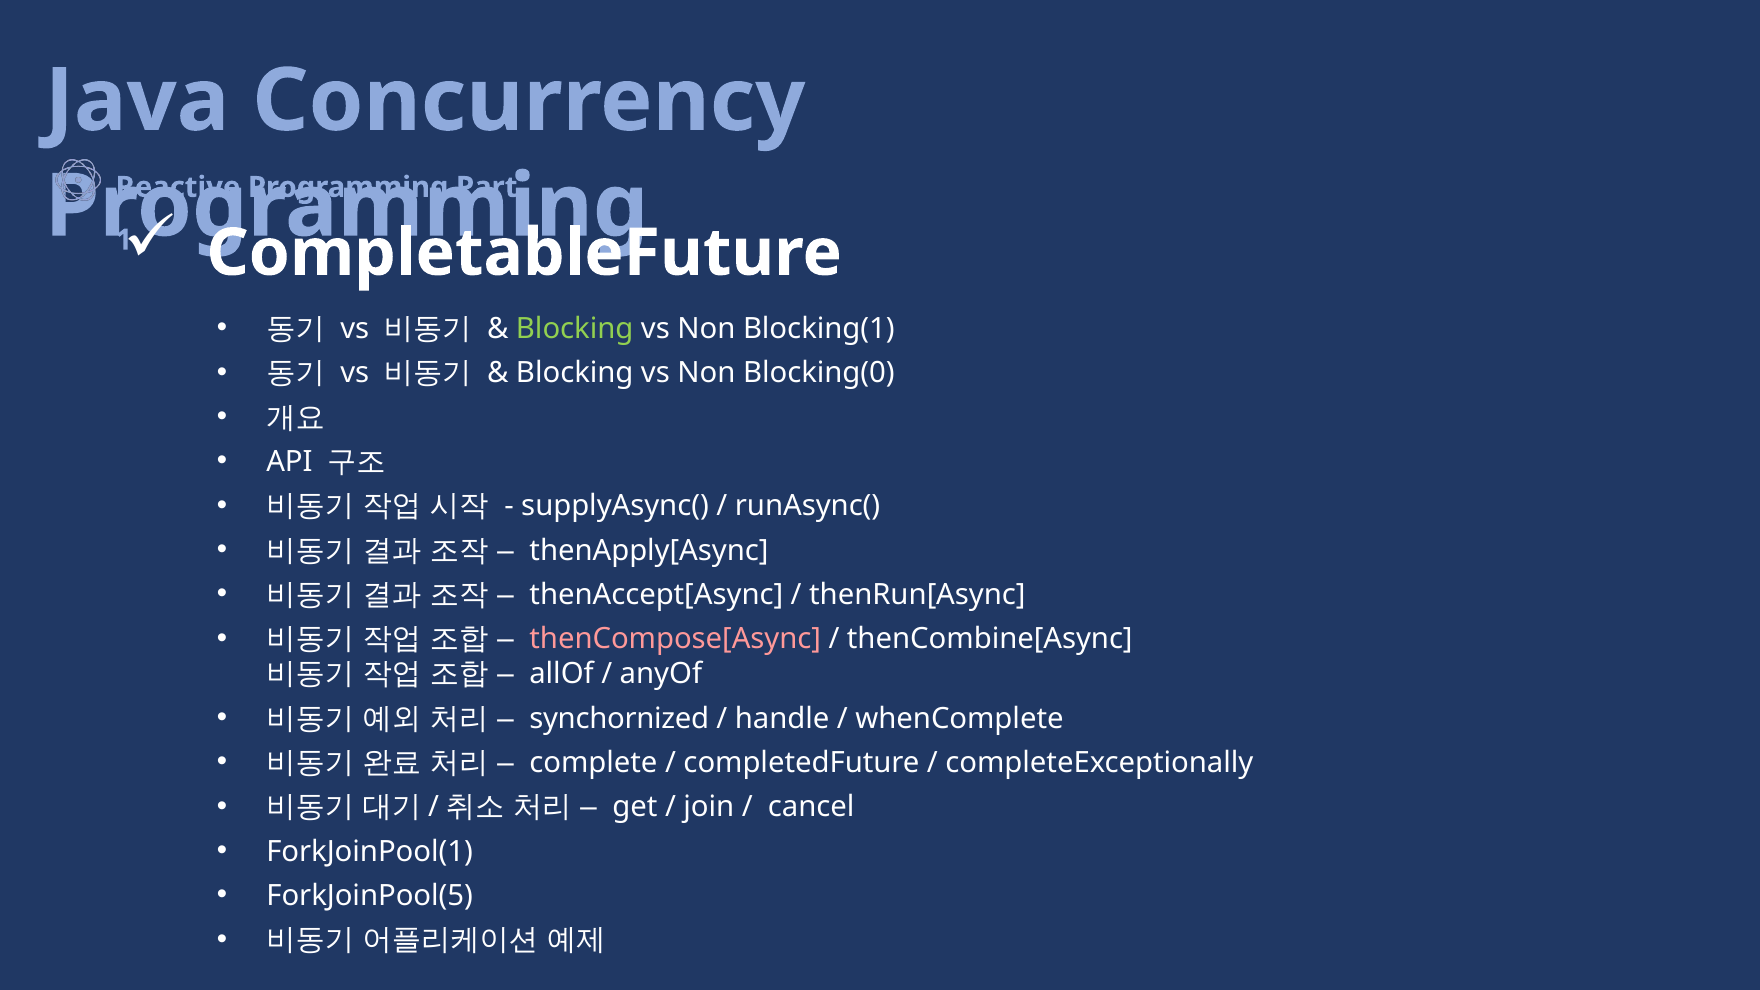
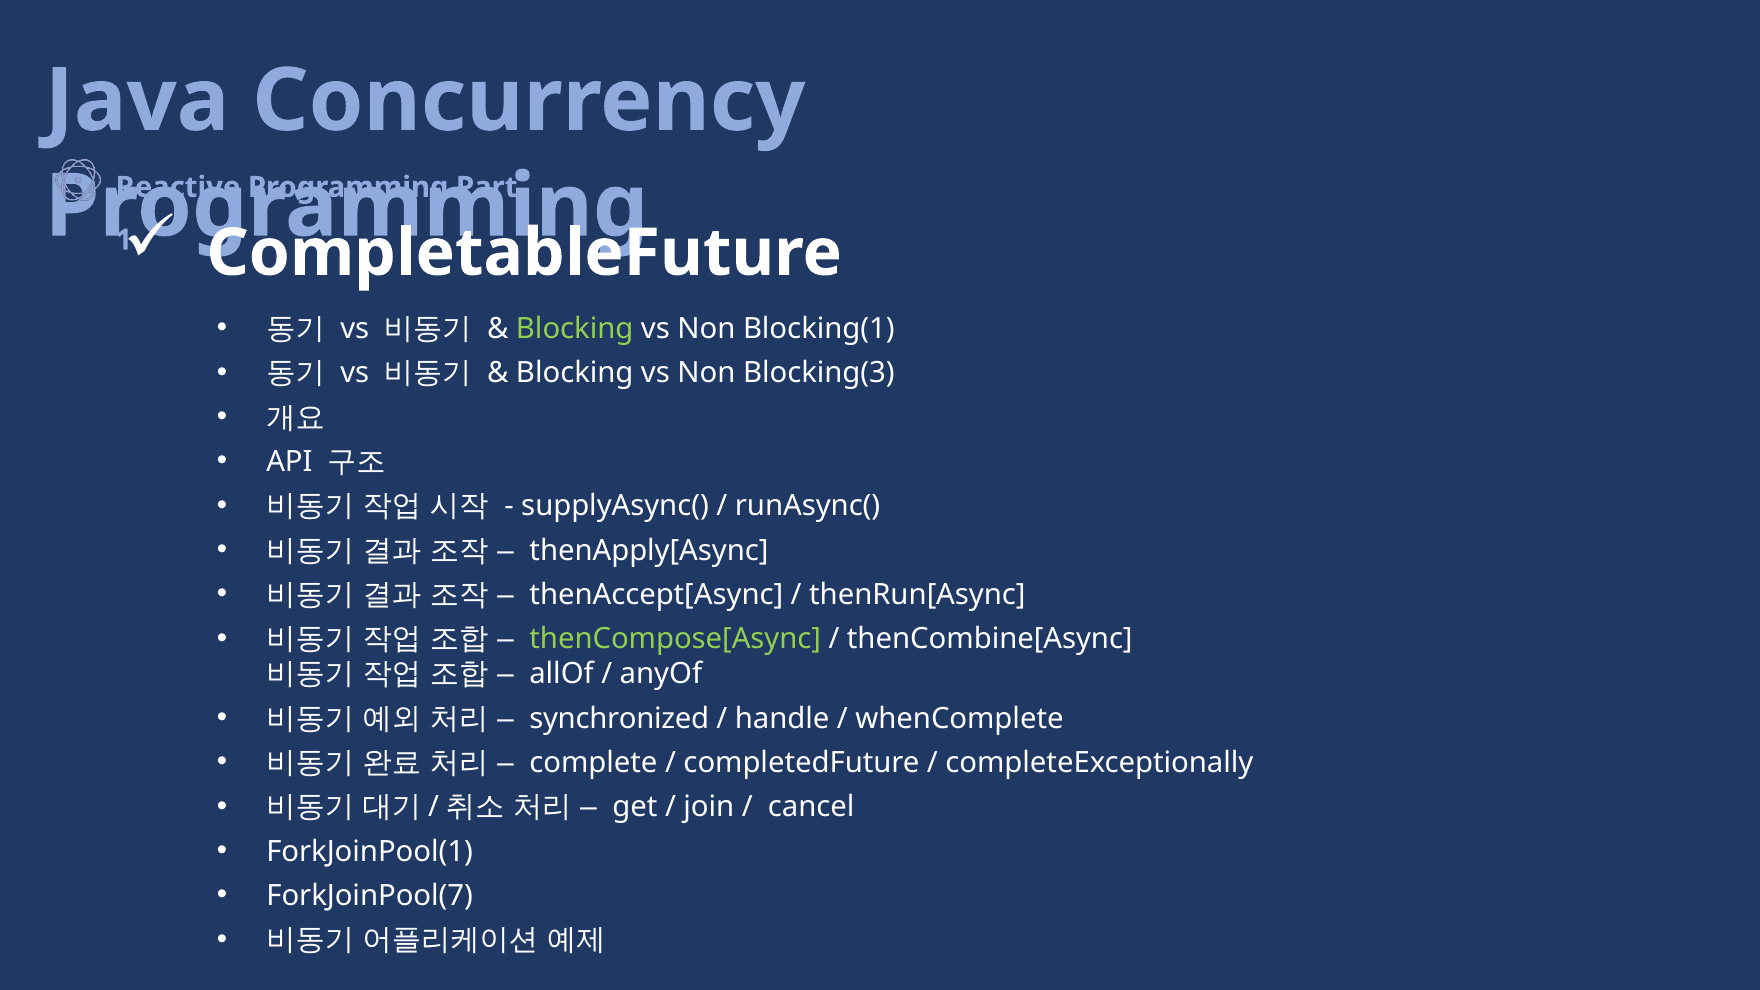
Blocking(0: Blocking(0 -> Blocking(3
thenCompose[Async colour: pink -> light green
synchornized: synchornized -> synchronized
ForkJoinPool(5: ForkJoinPool(5 -> ForkJoinPool(7
